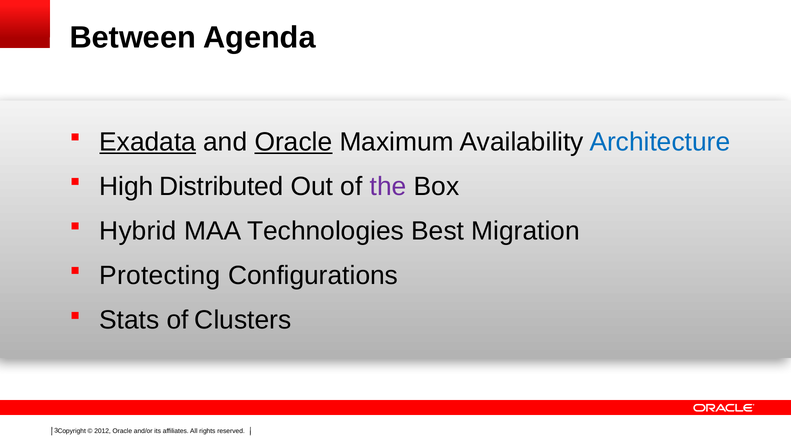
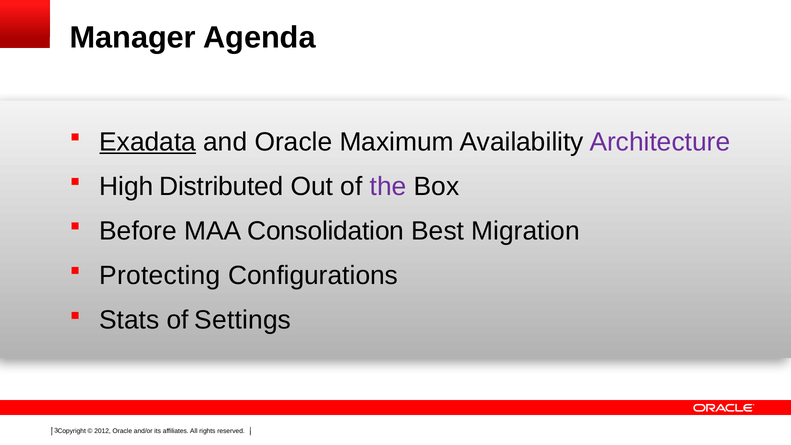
Between: Between -> Manager
Oracle at (293, 142) underline: present -> none
Architecture colour: blue -> purple
Hybrid: Hybrid -> Before
Technologies: Technologies -> Consolidation
Clusters: Clusters -> Settings
